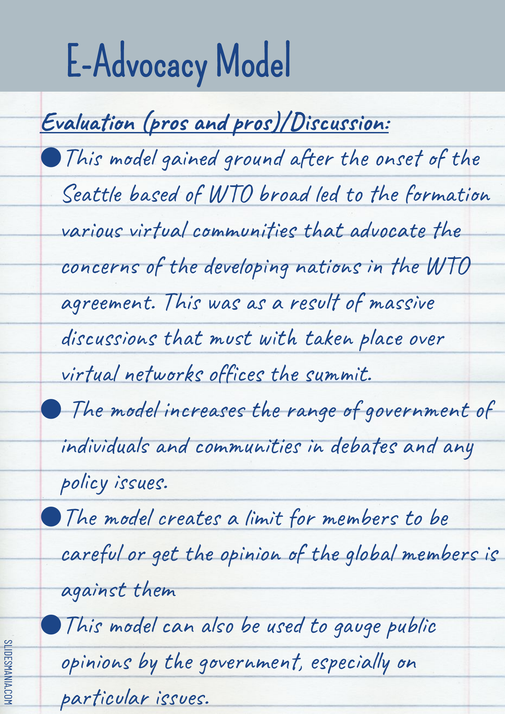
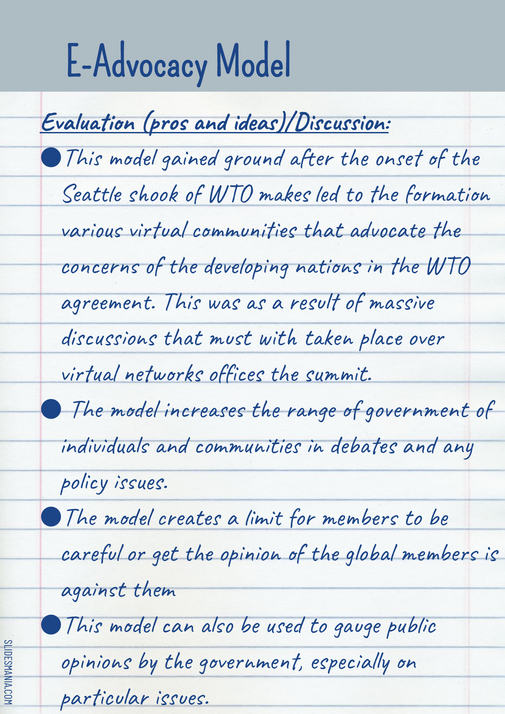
pros)/Discussion: pros)/Discussion -> ideas)/Discussion
based: based -> shook
broad: broad -> makes
